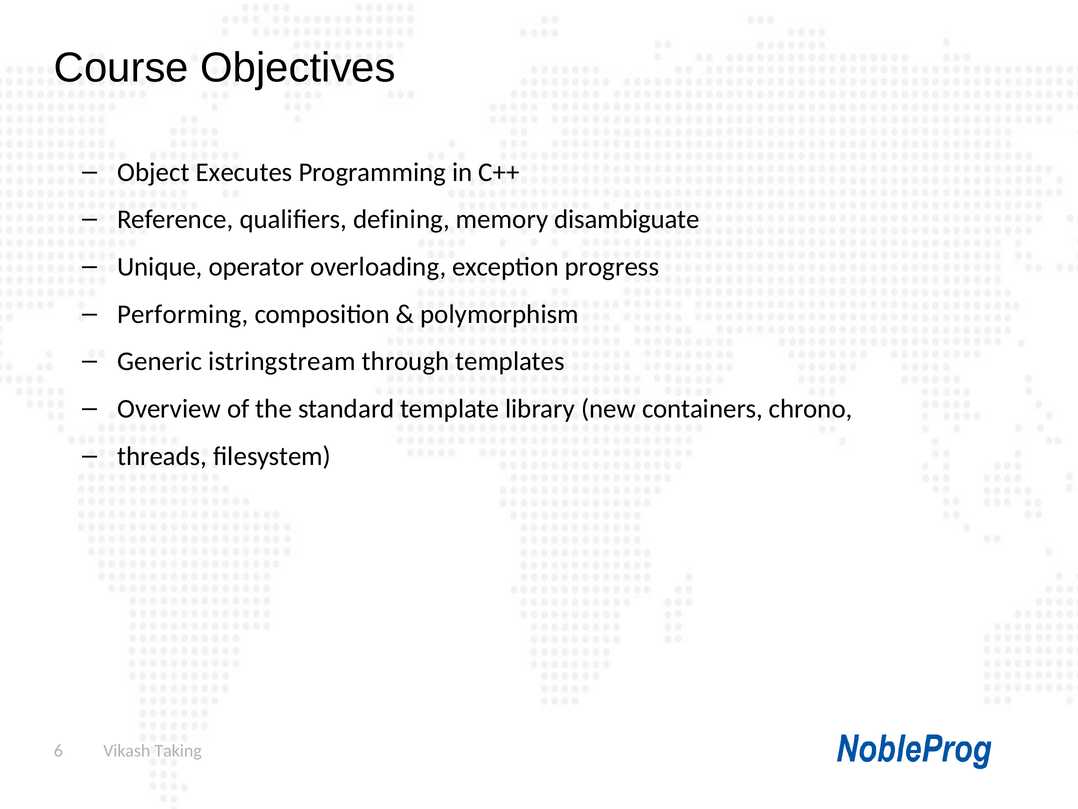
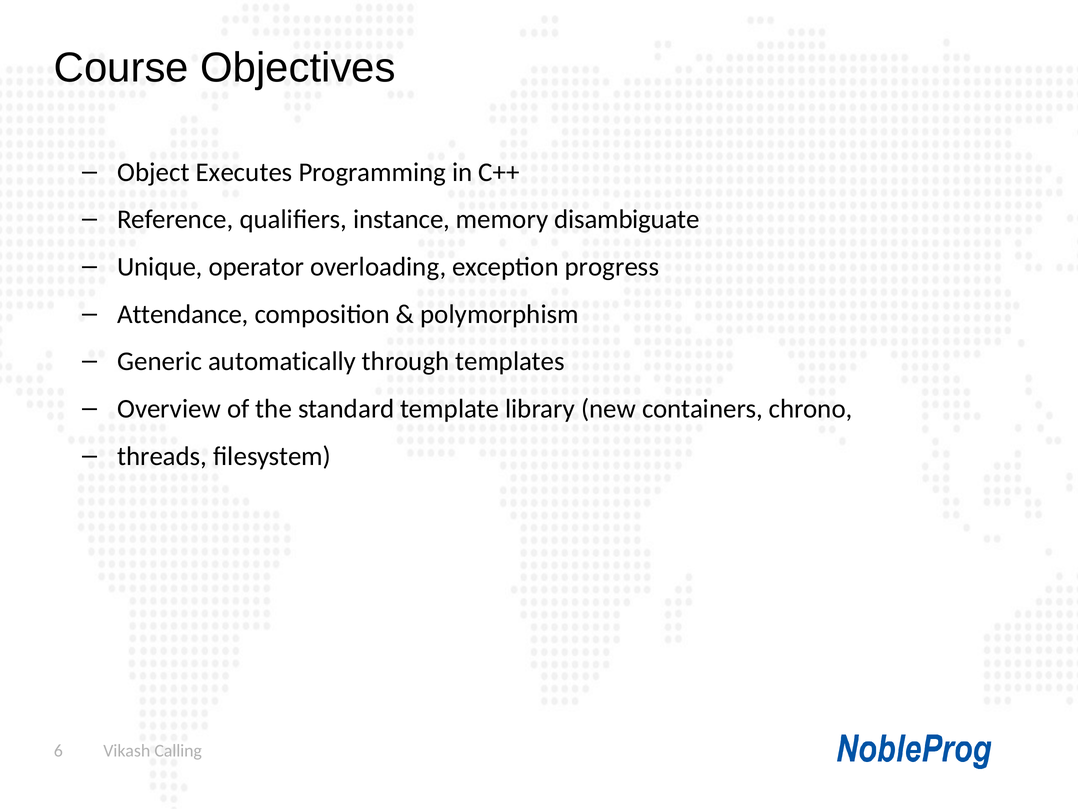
defining: defining -> instance
Performing: Performing -> Attendance
istringstream: istringstream -> automatically
Taking: Taking -> Calling
